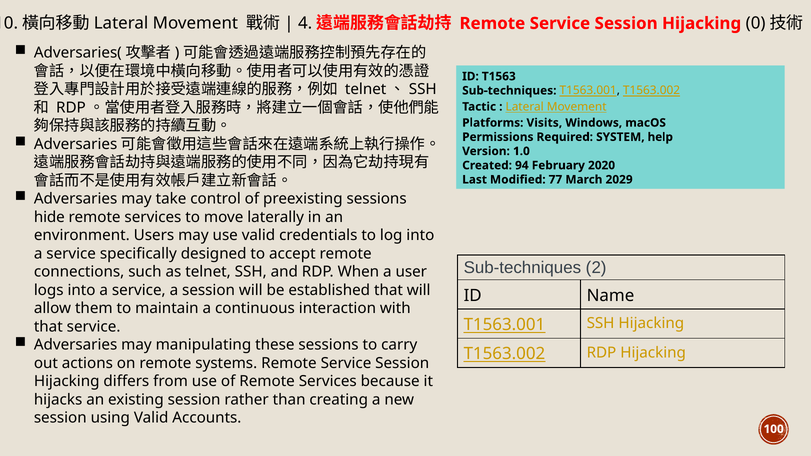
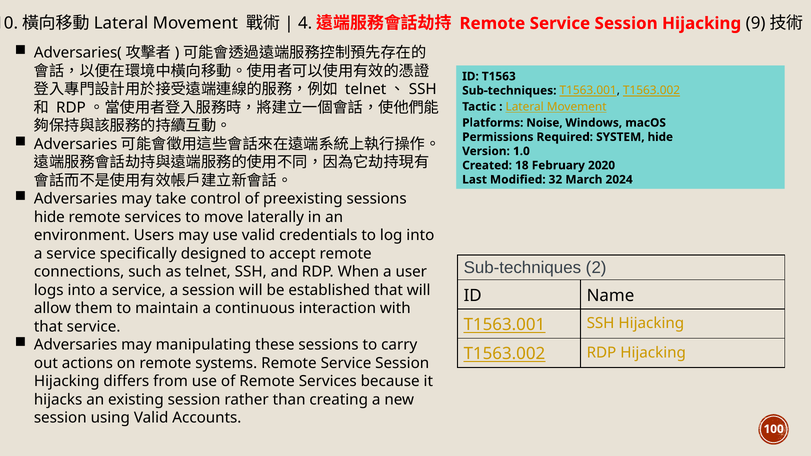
0: 0 -> 9
Visits: Visits -> Noise
SYSTEM help: help -> hide
94: 94 -> 18
77: 77 -> 32
2029: 2029 -> 2024
